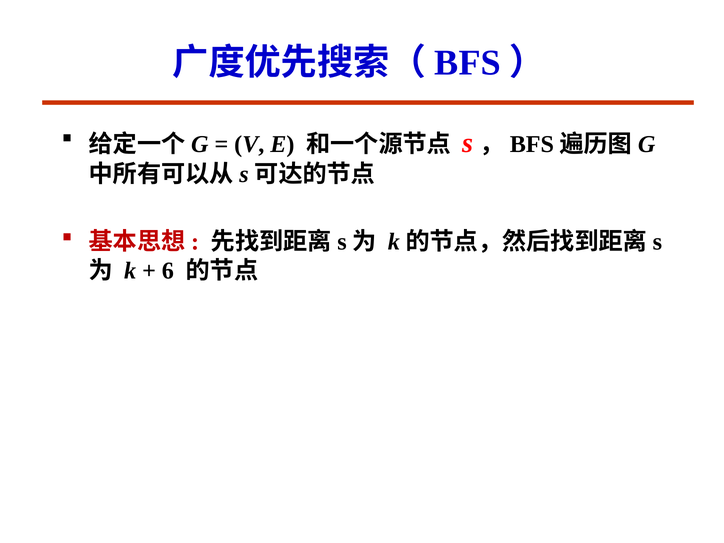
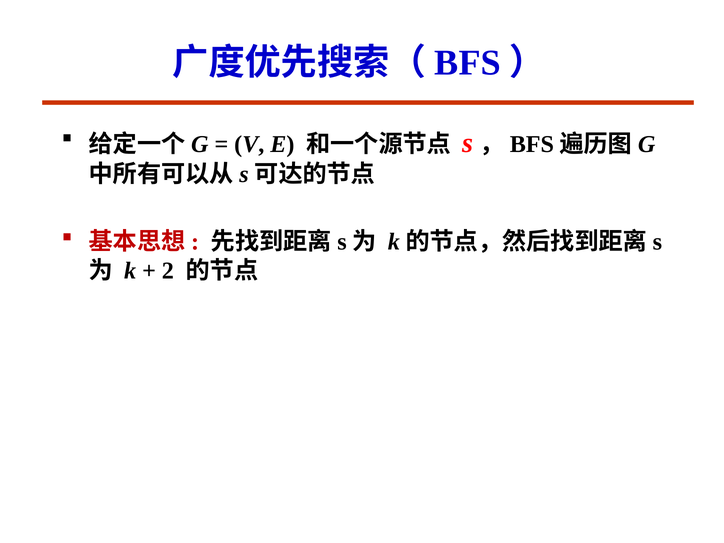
6: 6 -> 2
